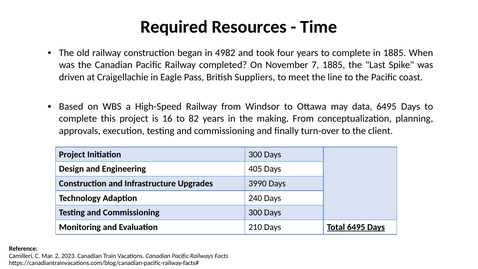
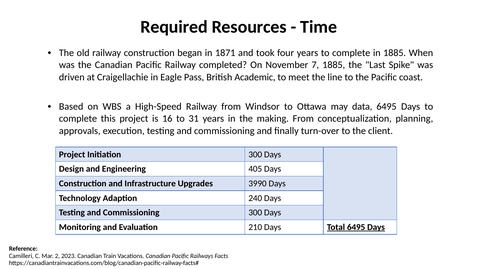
4982: 4982 -> 1871
Suppliers: Suppliers -> Academic
82: 82 -> 31
